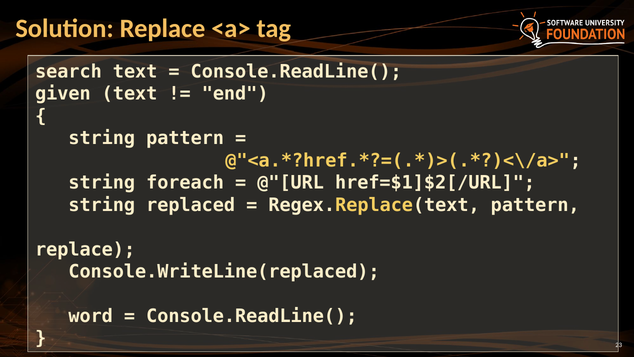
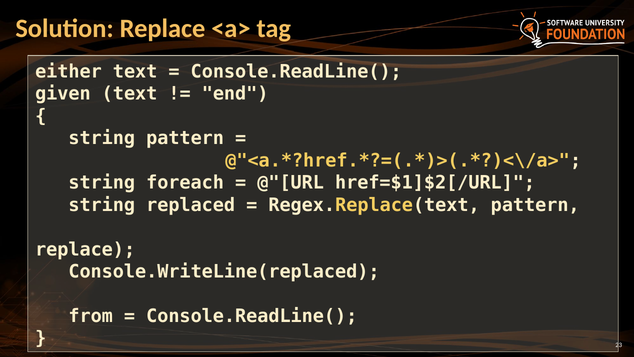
search: search -> either
word: word -> from
